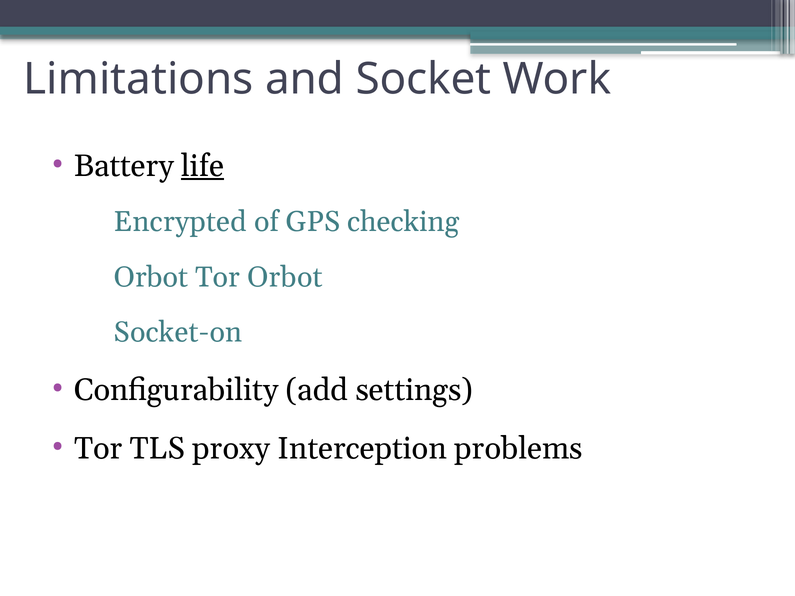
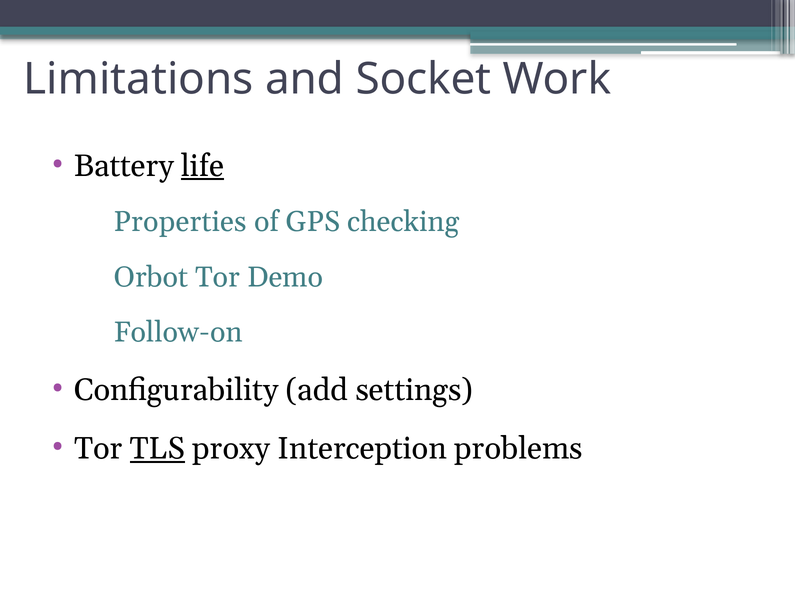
Encrypted: Encrypted -> Properties
Tor Orbot: Orbot -> Demo
Socket-on: Socket-on -> Follow-on
TLS underline: none -> present
